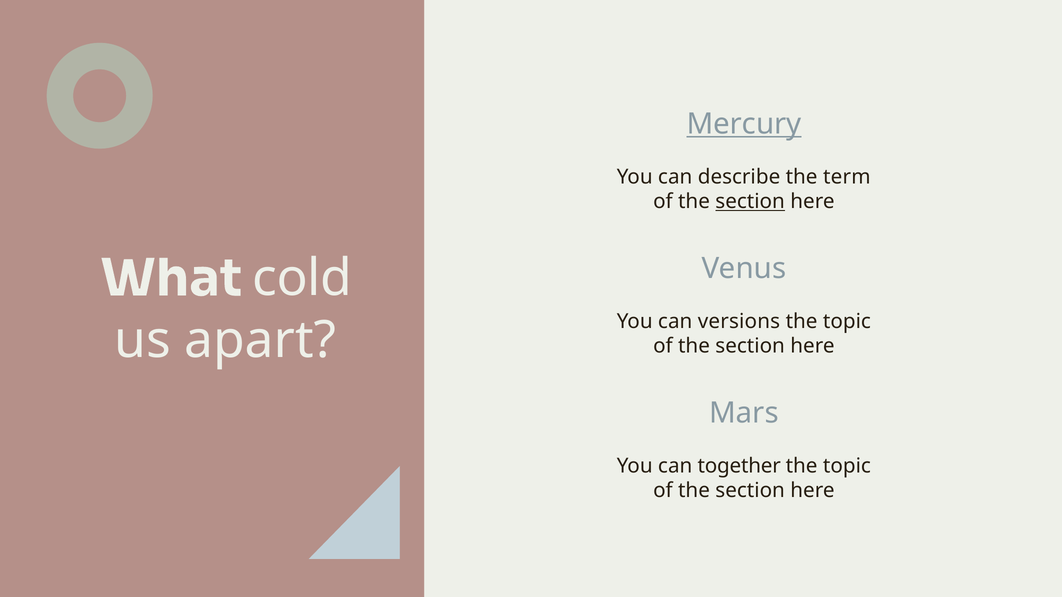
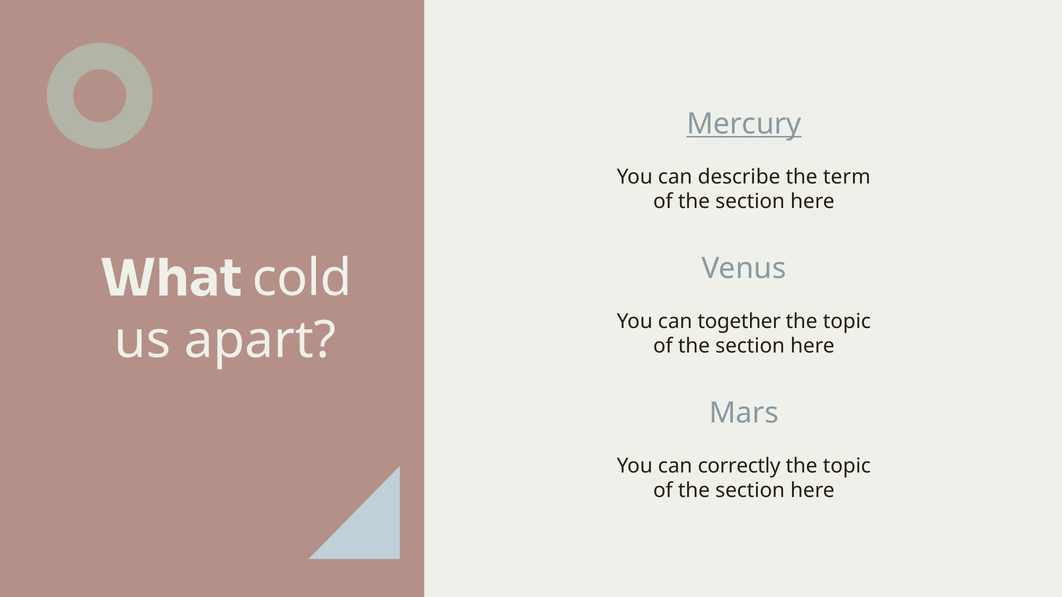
section at (750, 202) underline: present -> none
versions: versions -> together
together: together -> correctly
